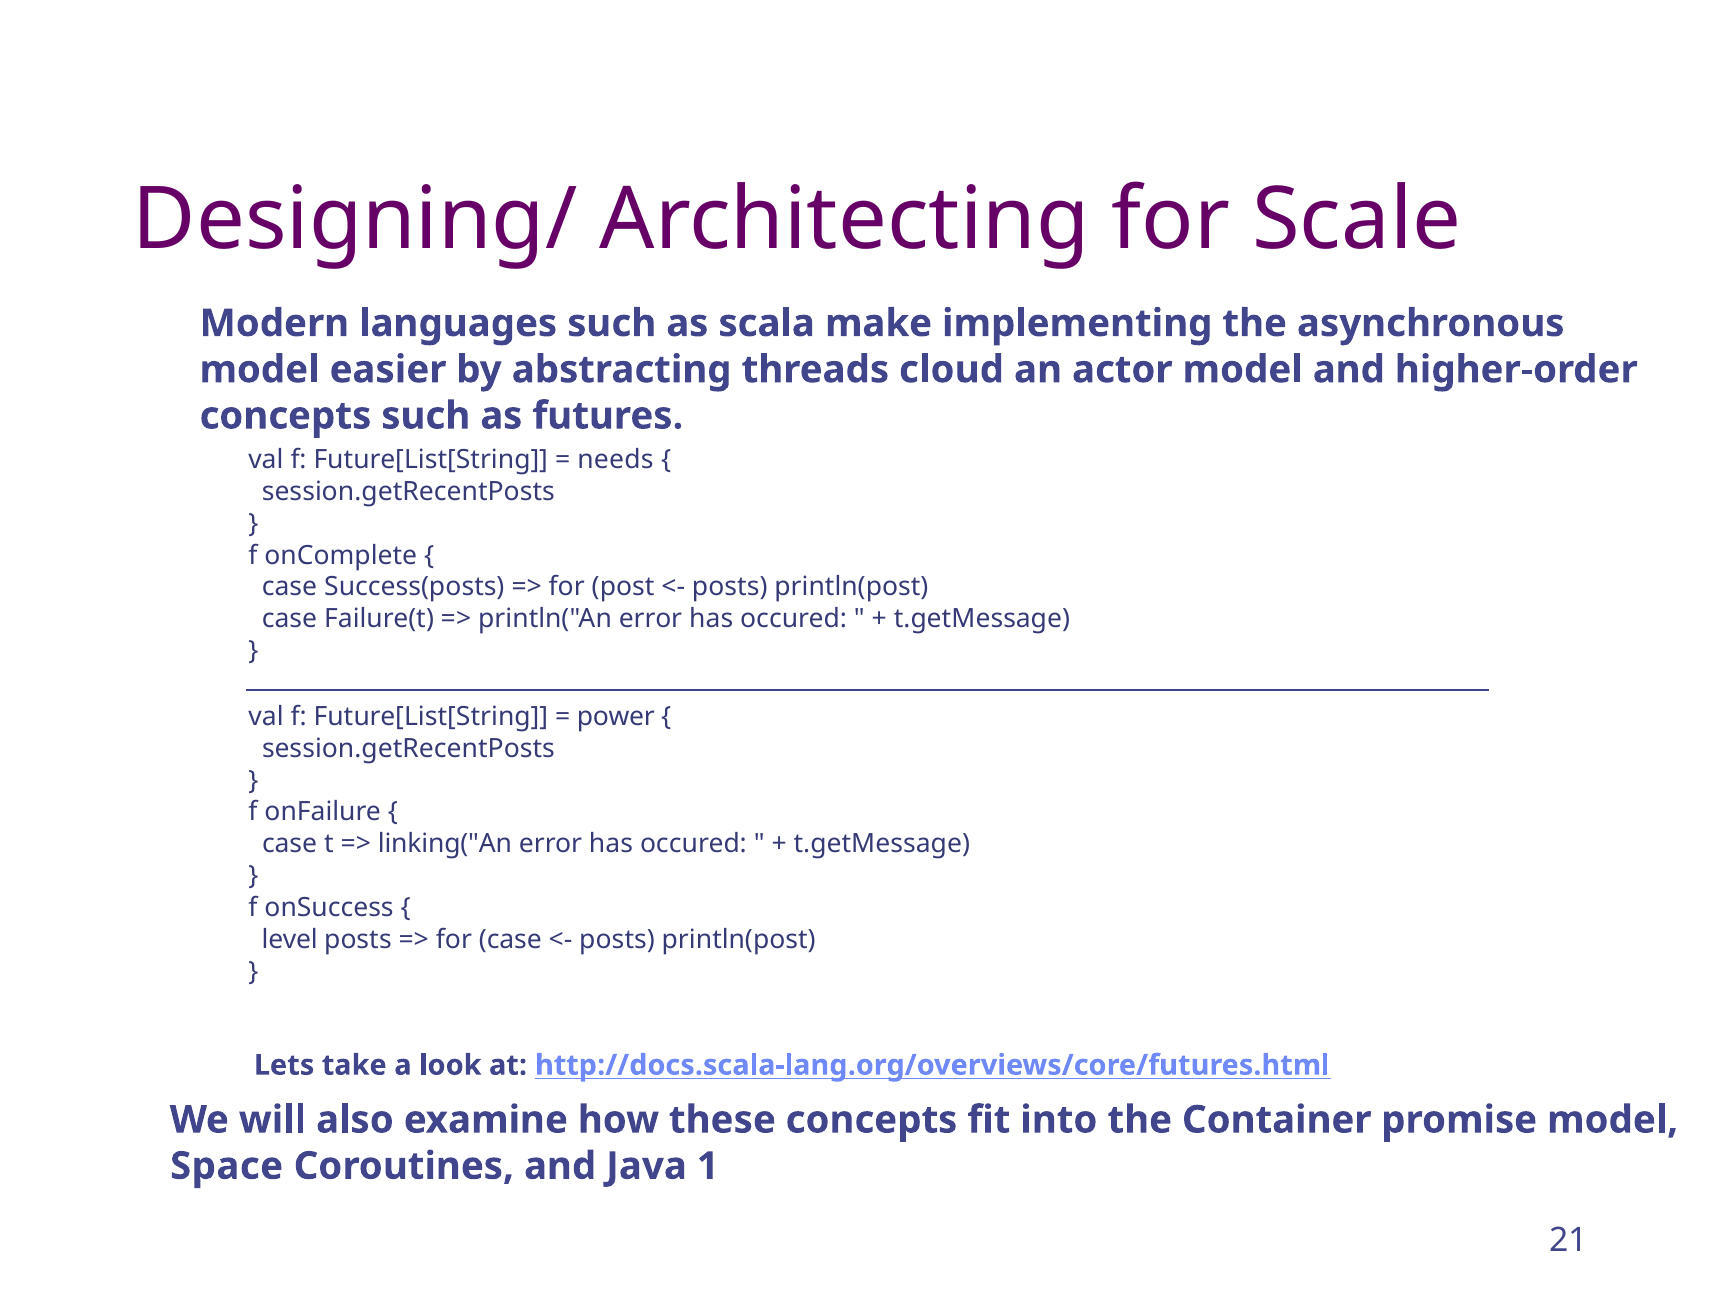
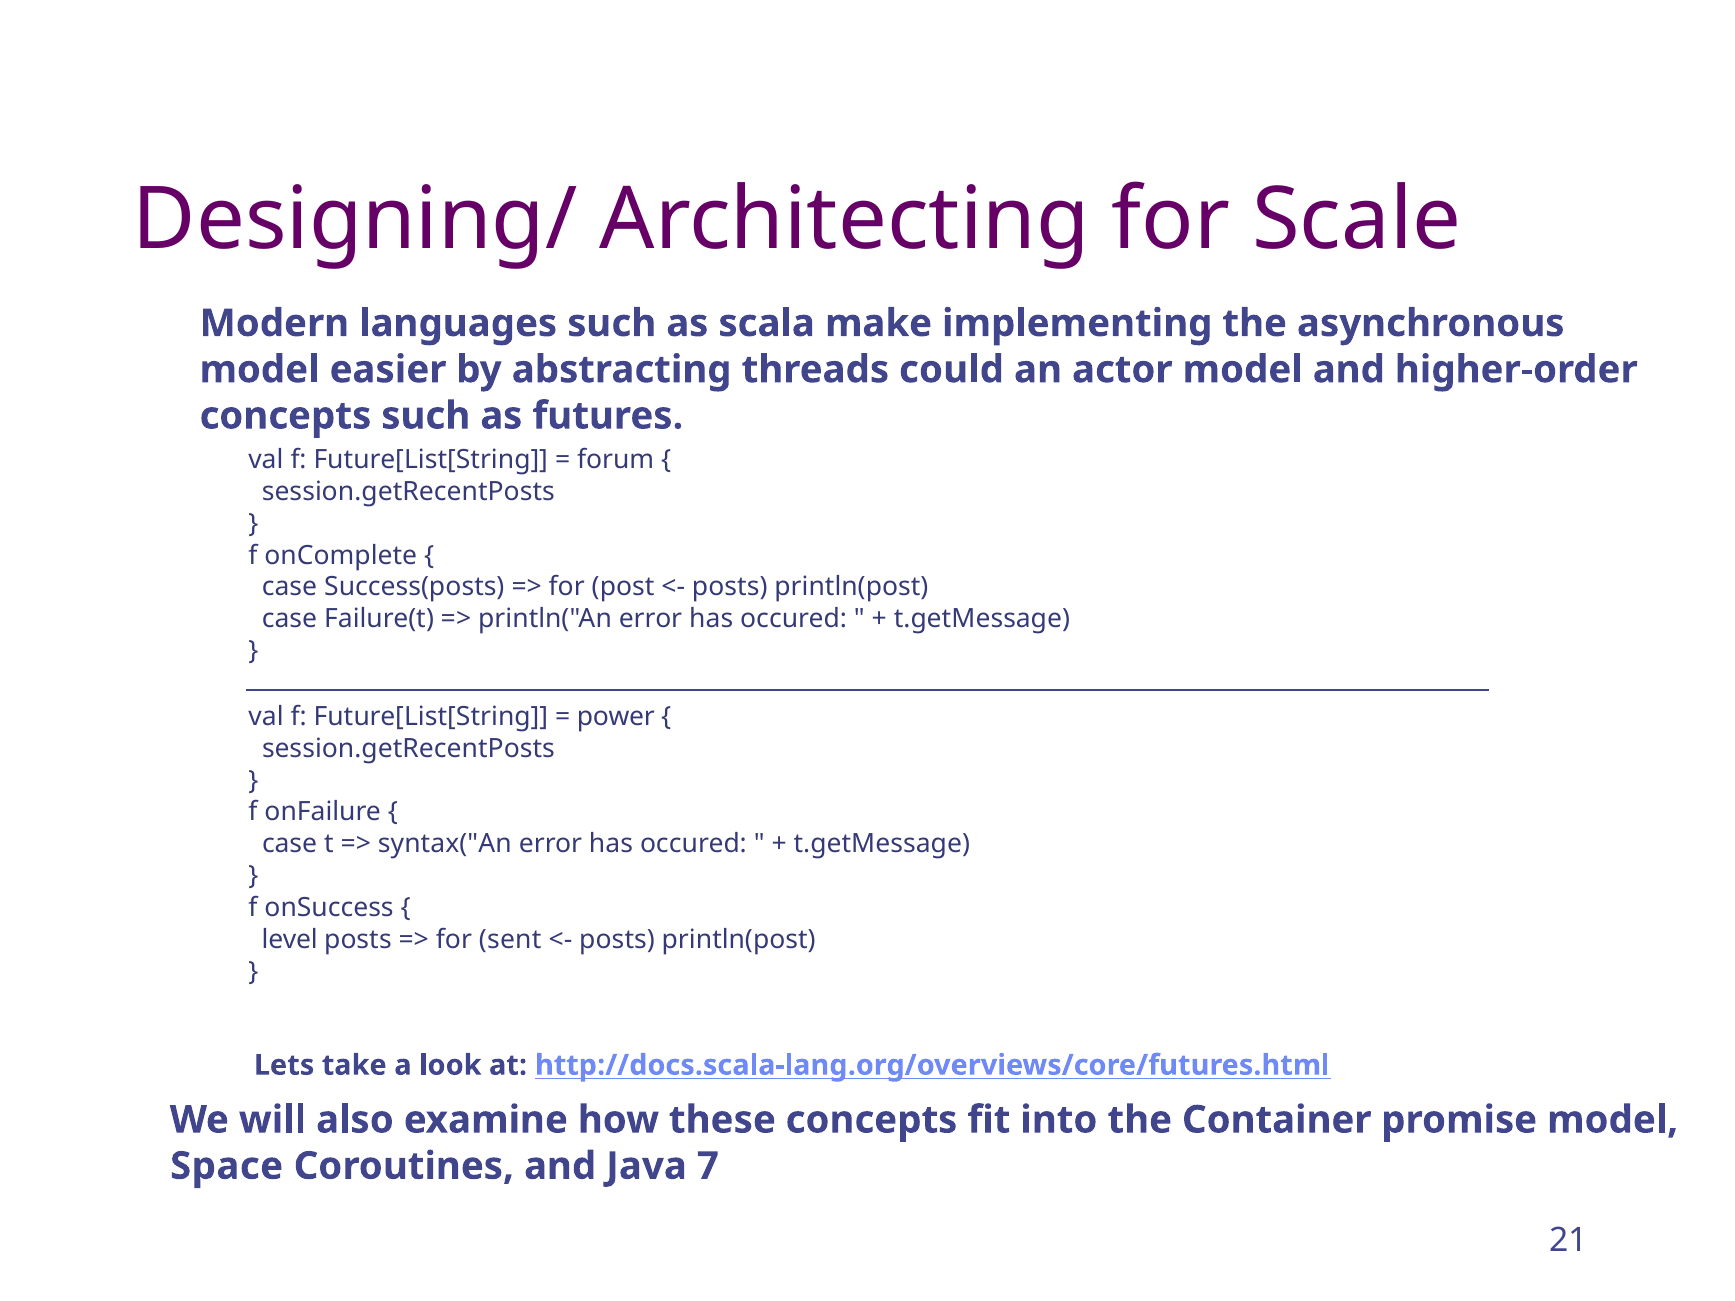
cloud: cloud -> could
needs: needs -> forum
linking("An: linking("An -> syntax("An
for case: case -> sent
1: 1 -> 7
